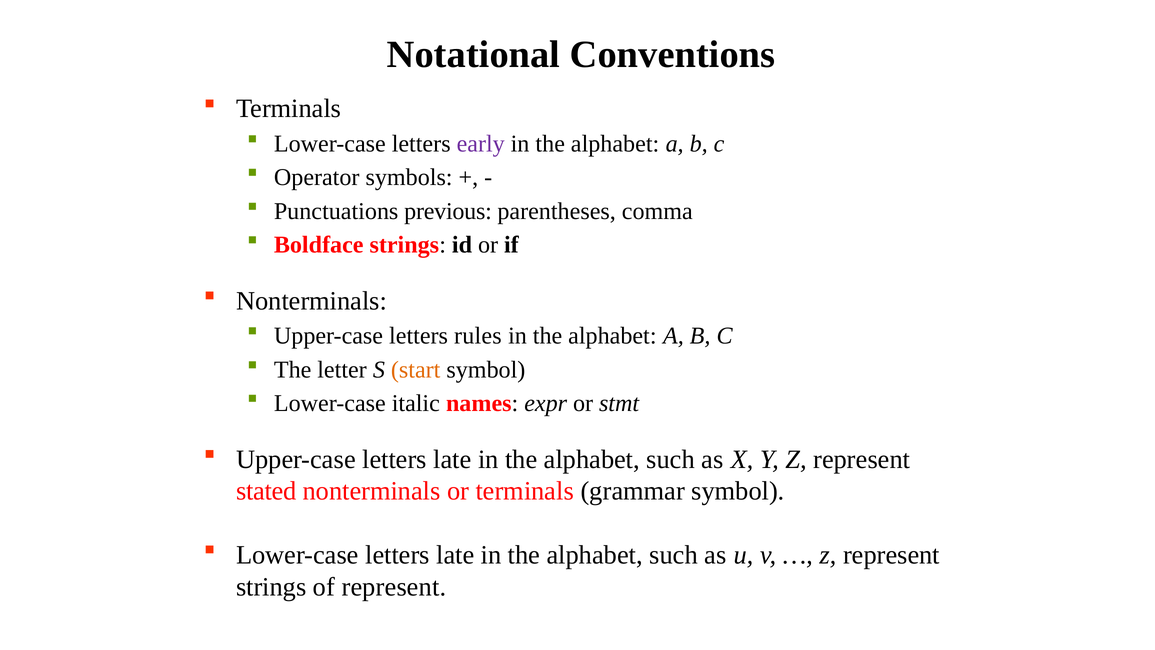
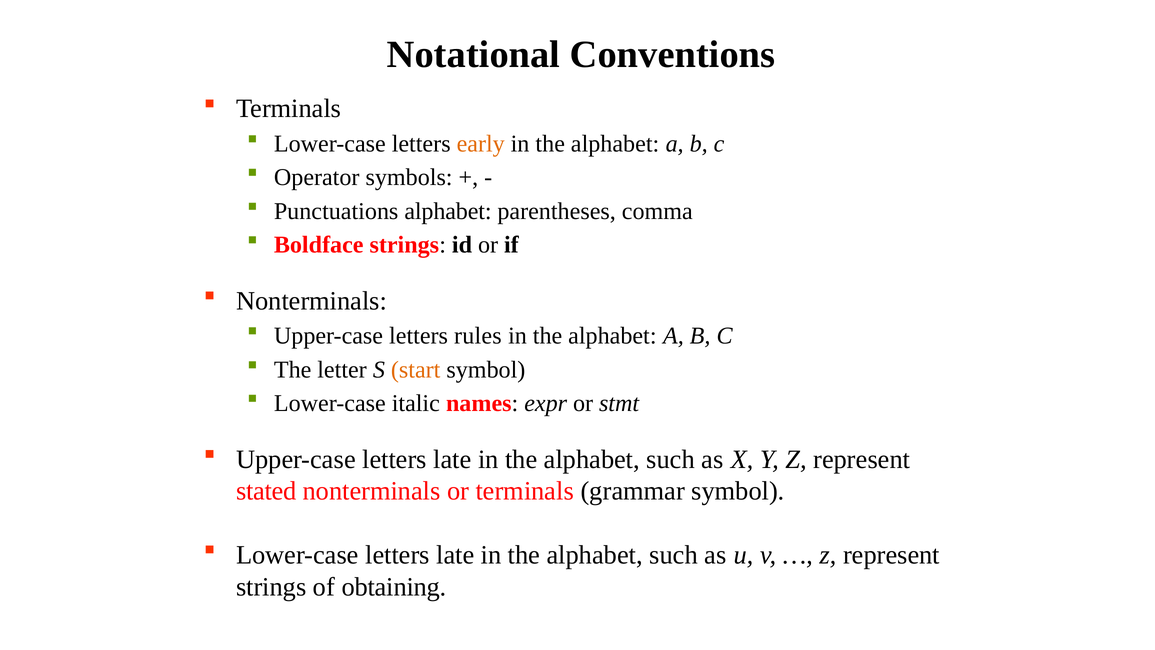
early colour: purple -> orange
Punctuations previous: previous -> alphabet
of represent: represent -> obtaining
